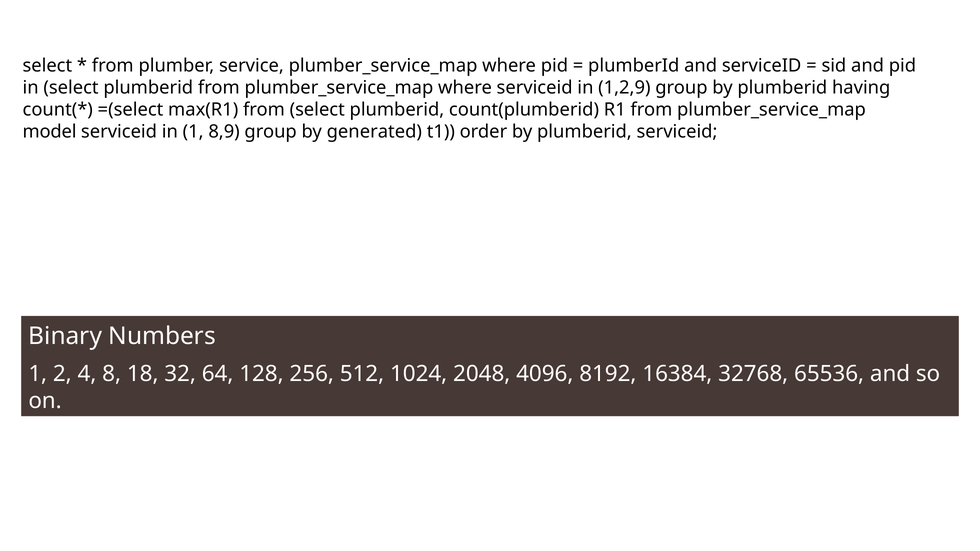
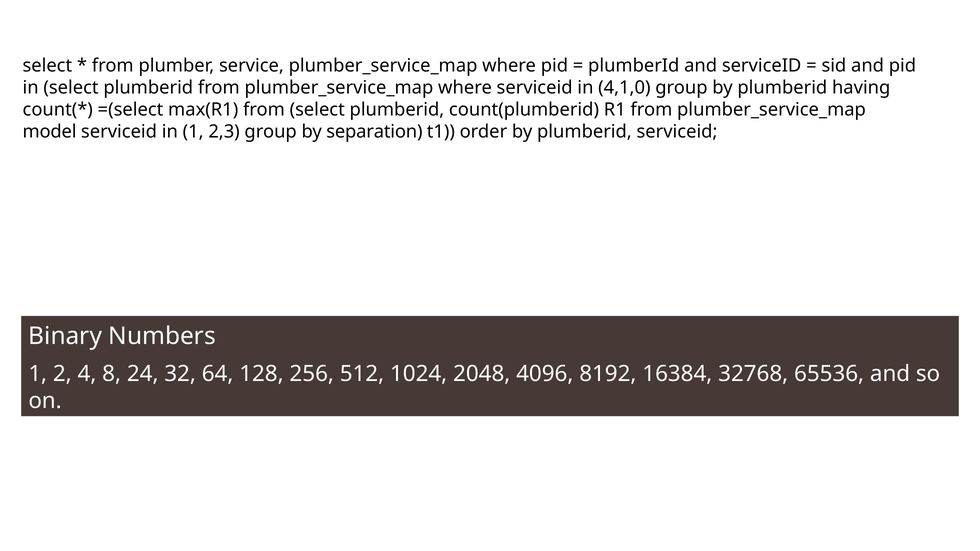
1,2,9: 1,2,9 -> 4,1,0
8,9: 8,9 -> 2,3
generated: generated -> separation
18: 18 -> 24
